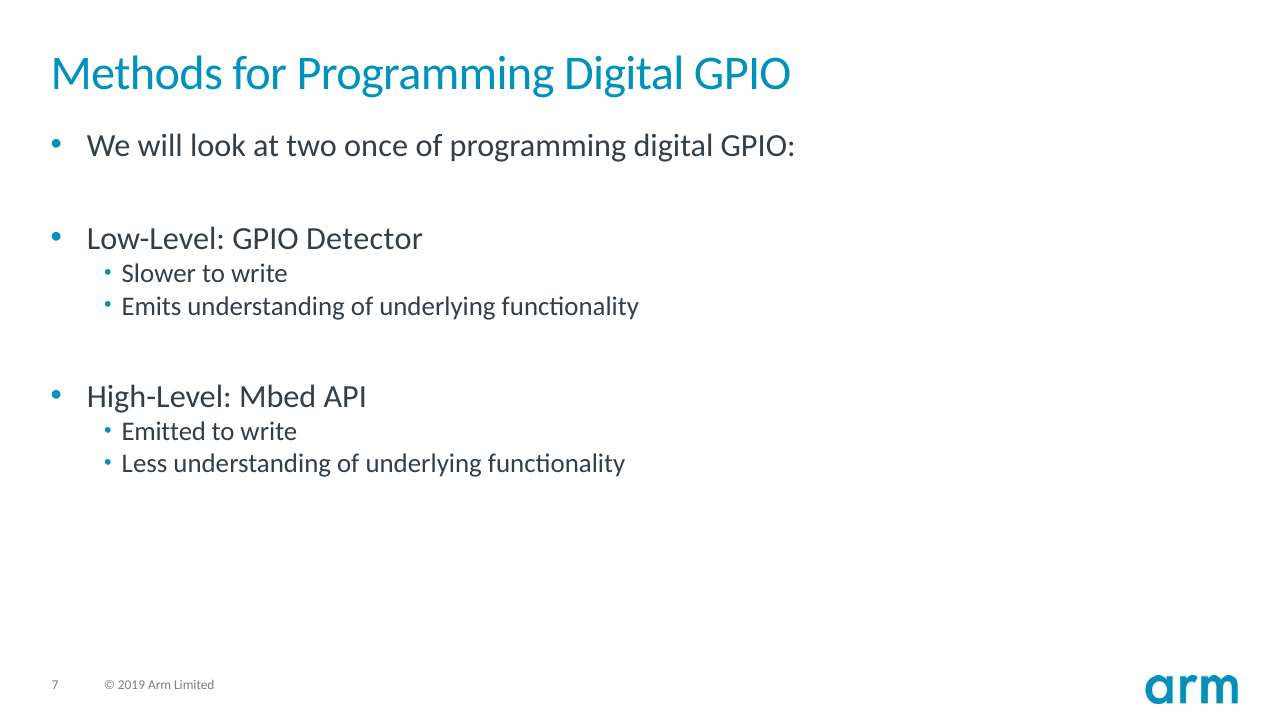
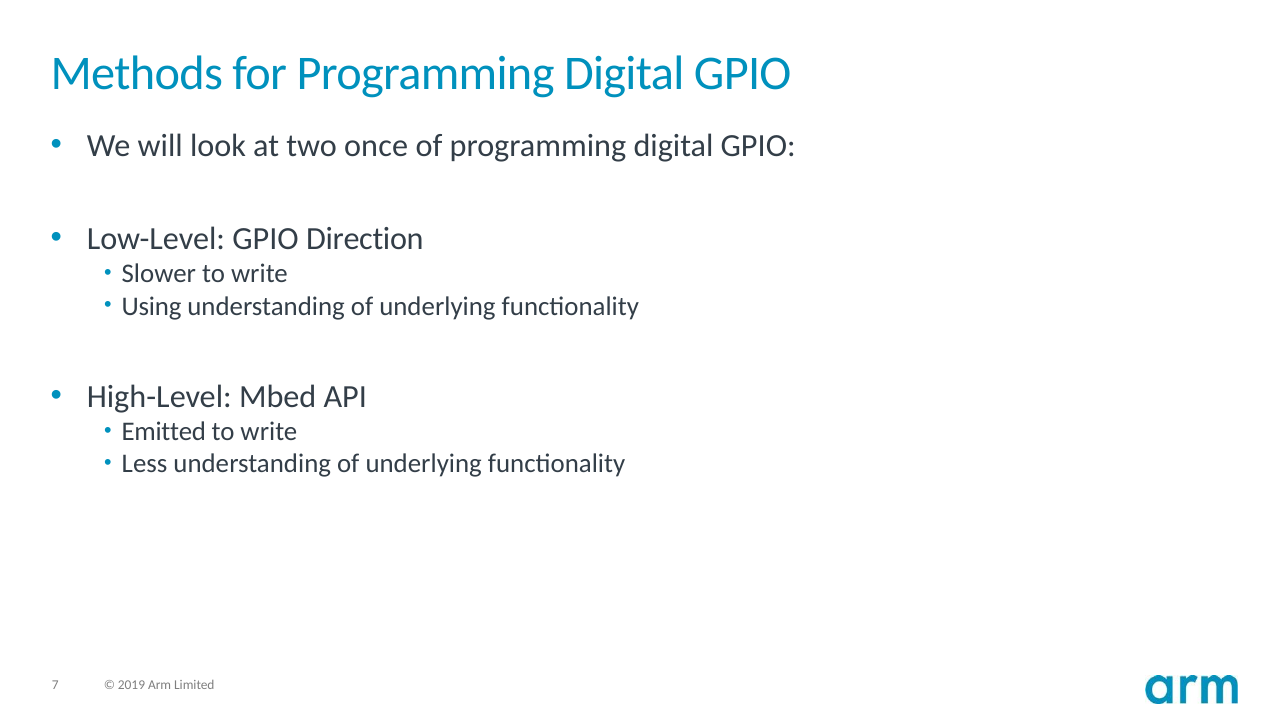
Detector: Detector -> Direction
Emits: Emits -> Using
